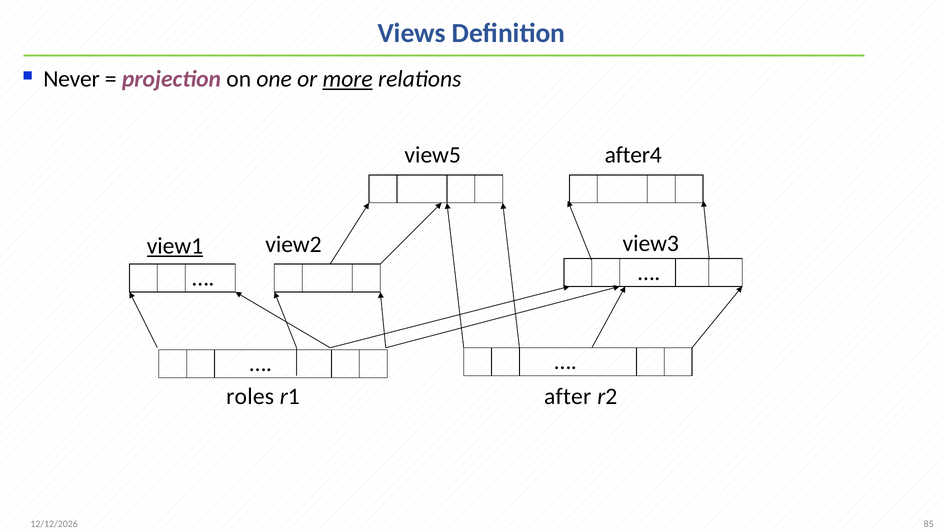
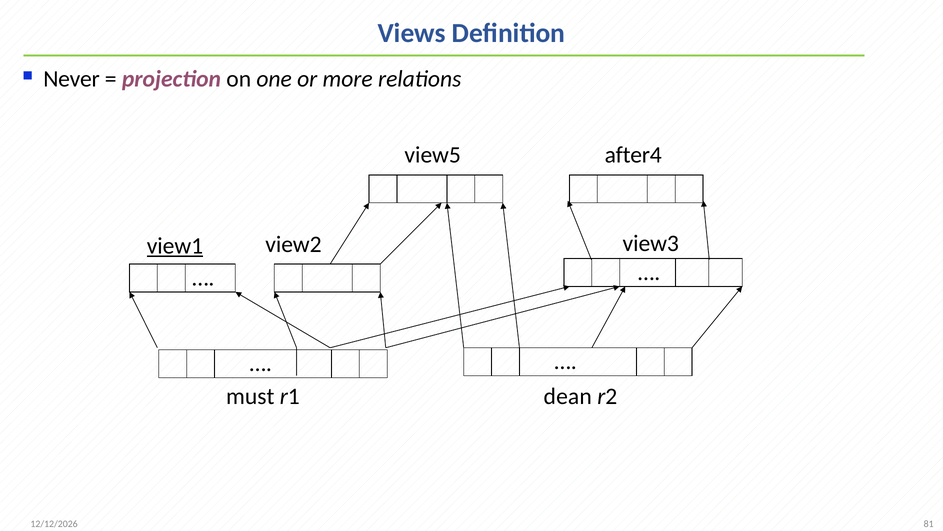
more underline: present -> none
roles: roles -> must
after: after -> dean
85: 85 -> 81
